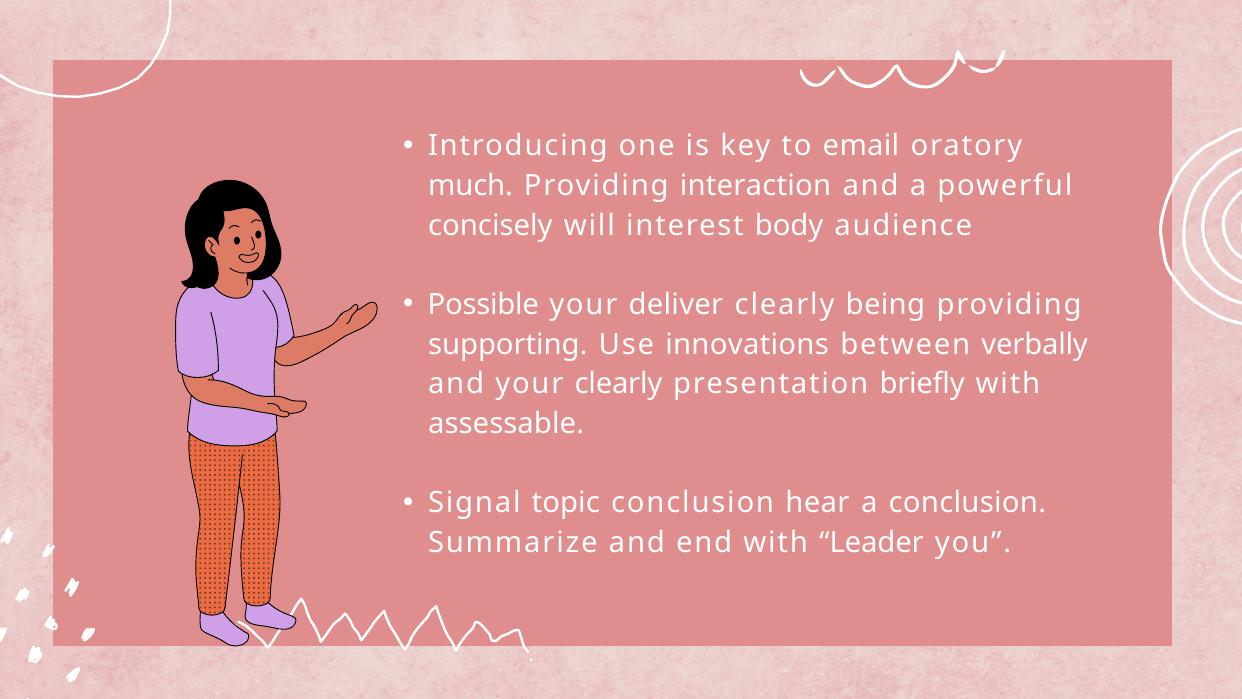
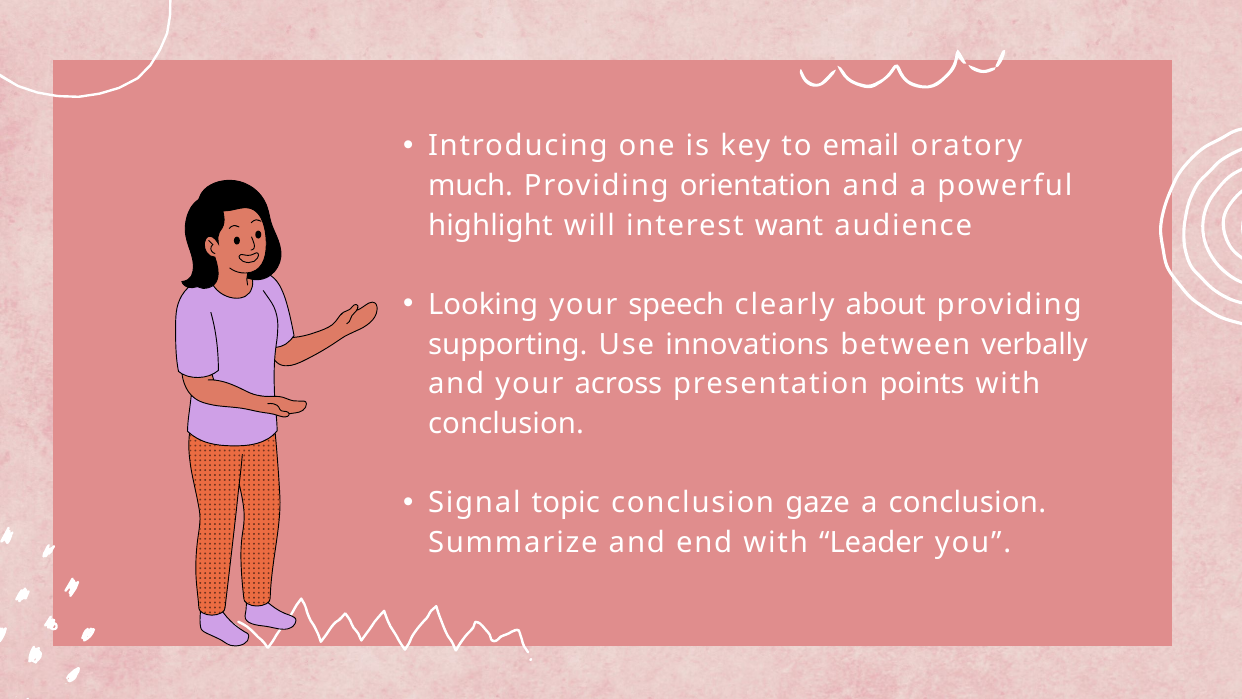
interaction: interaction -> orientation
concisely: concisely -> highlight
body: body -> want
Possible: Possible -> Looking
deliver: deliver -> speech
being: being -> about
your clearly: clearly -> across
briefly: briefly -> points
assessable at (506, 424): assessable -> conclusion
hear: hear -> gaze
